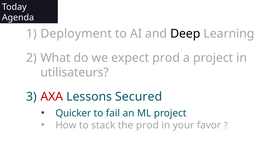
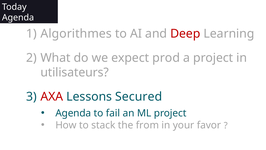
Deployment: Deployment -> Algorithmes
Deep colour: black -> red
Quicker at (73, 113): Quicker -> Agenda
the prod: prod -> from
